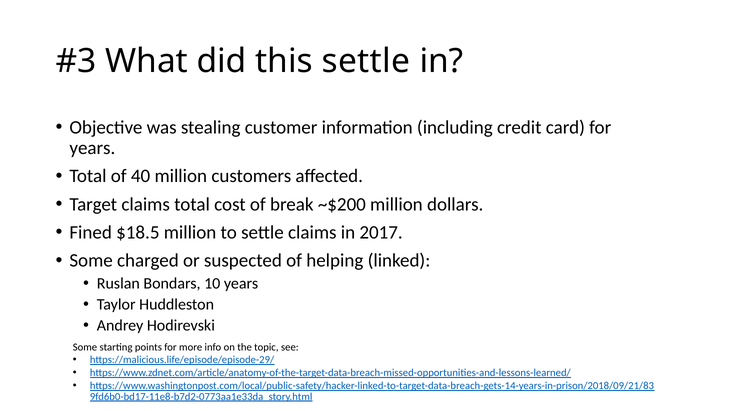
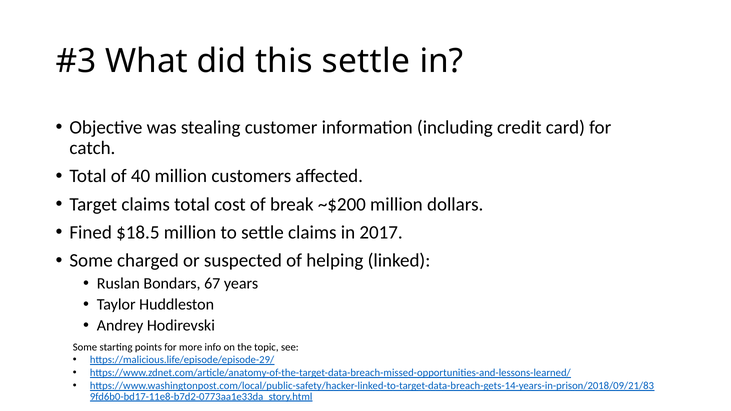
years at (92, 148): years -> catch
10: 10 -> 67
